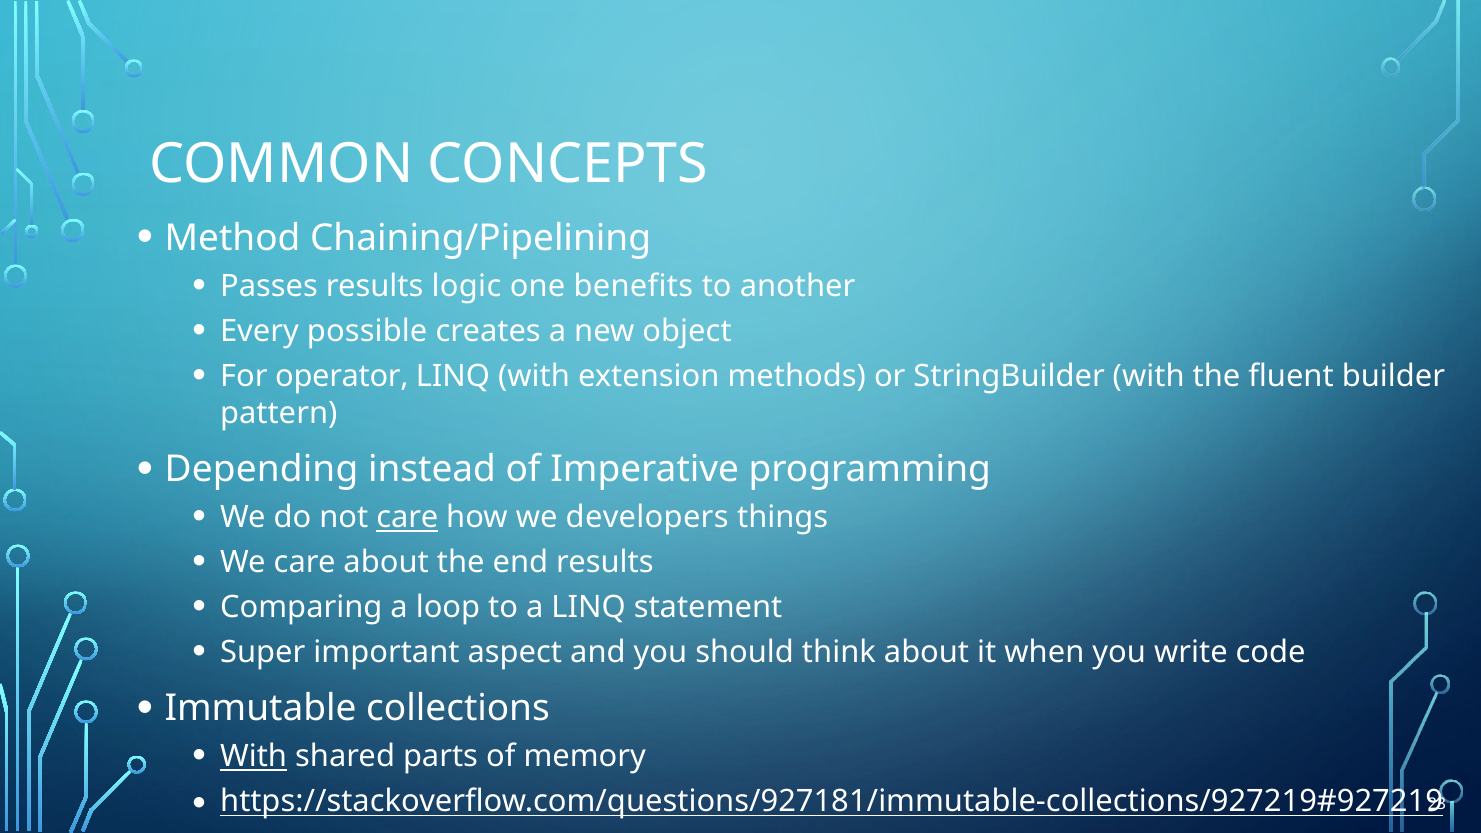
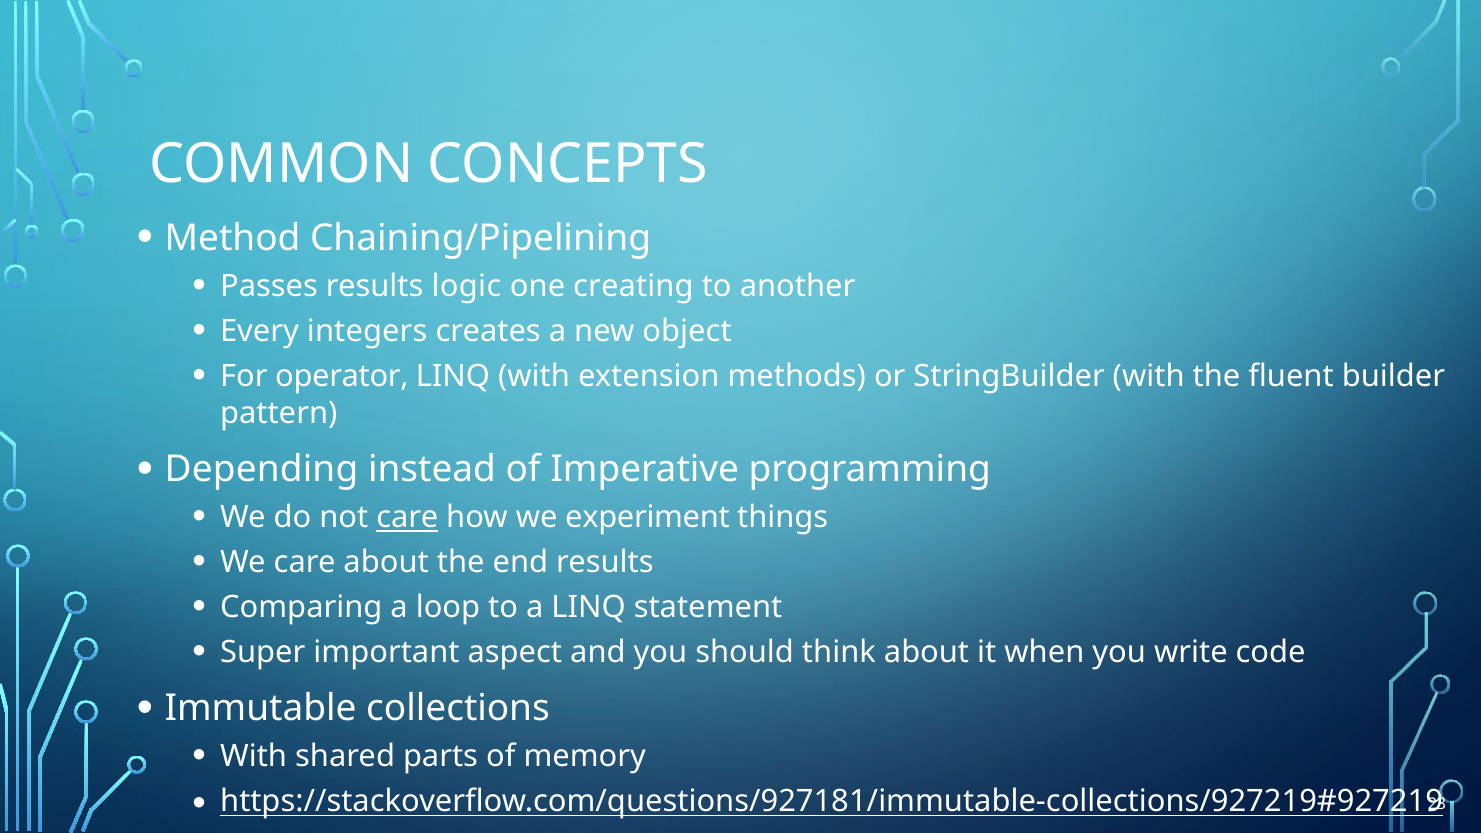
benefits: benefits -> creating
possible: possible -> integers
developers: developers -> experiment
With at (254, 757) underline: present -> none
